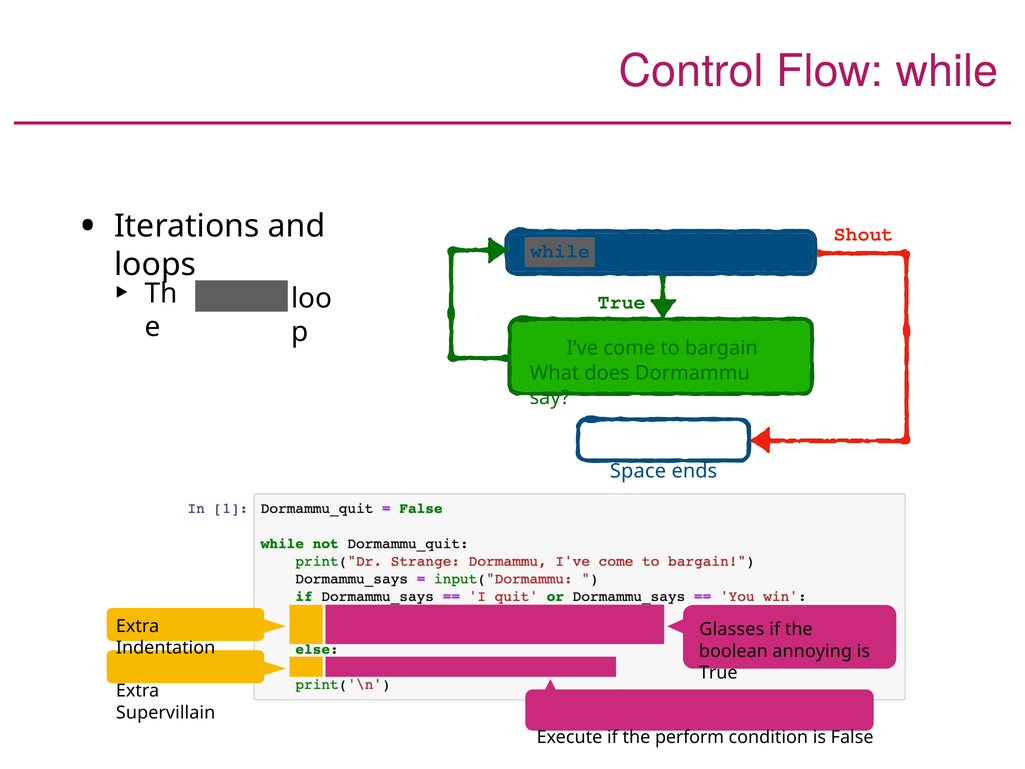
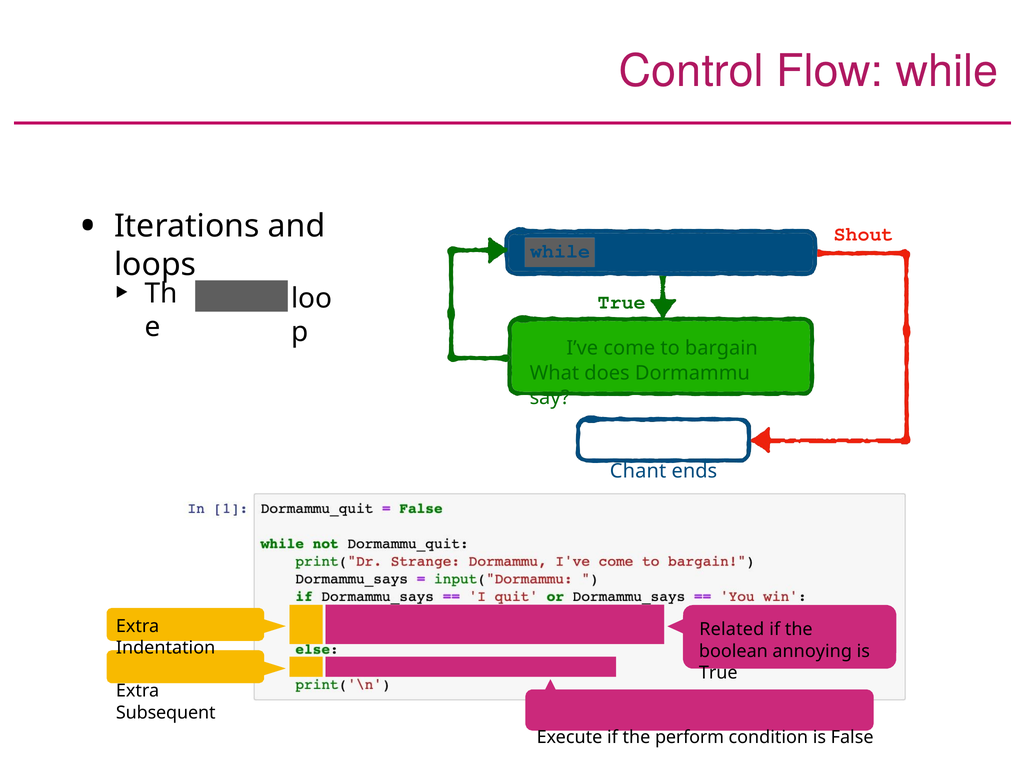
Space: Space -> Chant
Glasses: Glasses -> Related
Supervillain: Supervillain -> Subsequent
